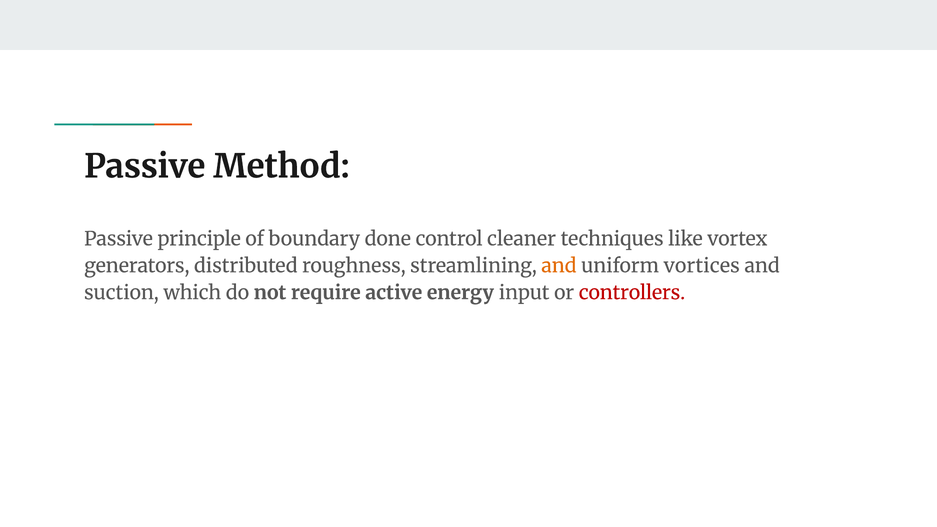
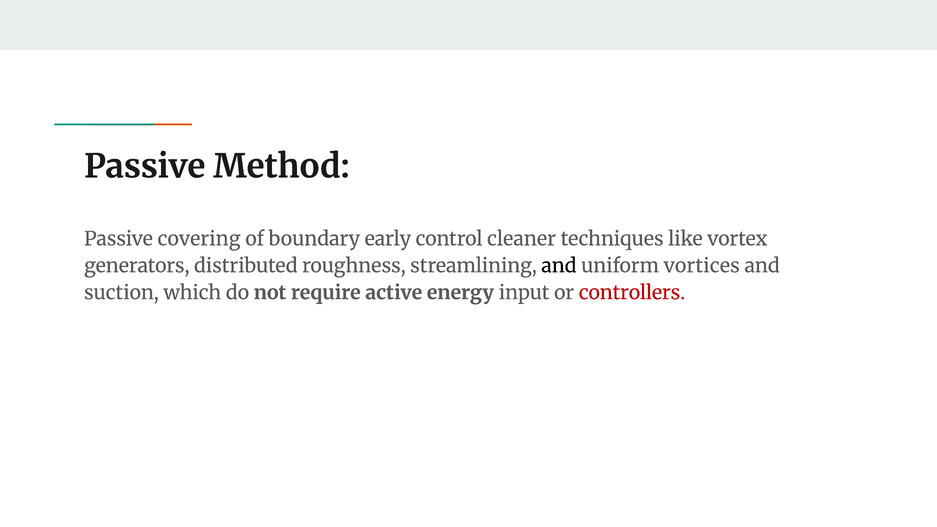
principle: principle -> covering
done: done -> early
and at (559, 266) colour: orange -> black
